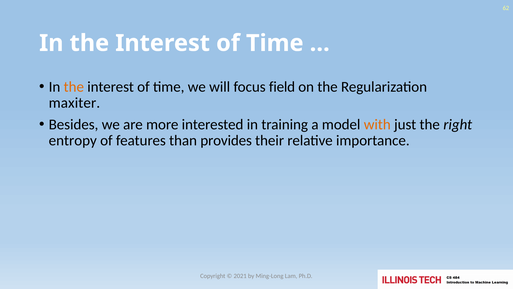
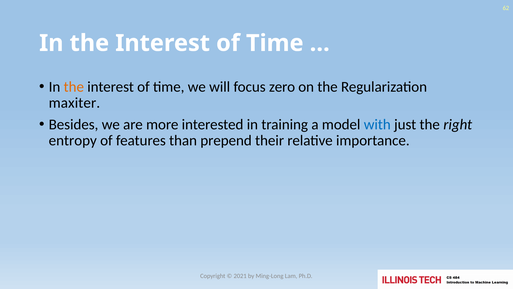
field: field -> zero
with colour: orange -> blue
provides: provides -> prepend
